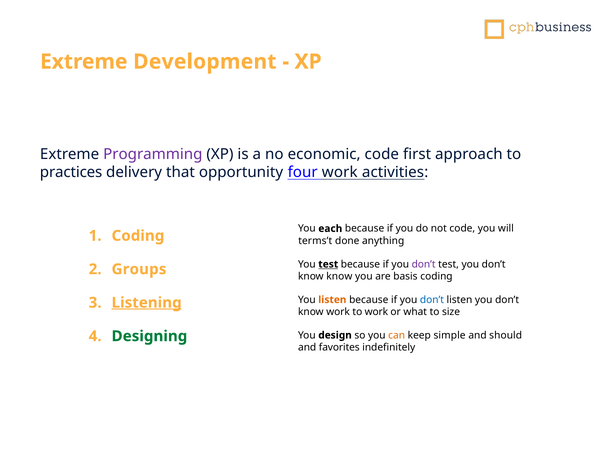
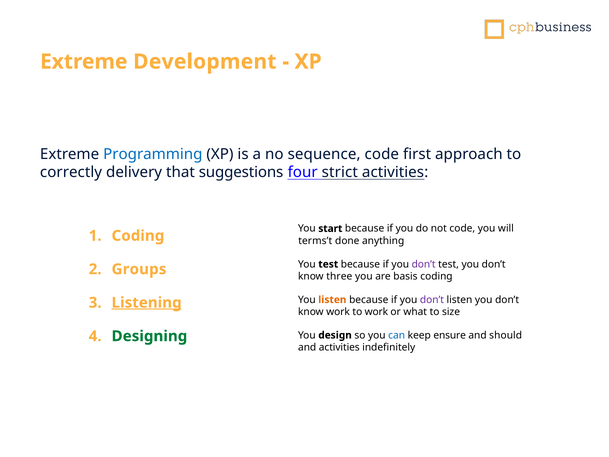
Programming colour: purple -> blue
economic: economic -> sequence
practices: practices -> correctly
opportunity: opportunity -> suggestions
four work: work -> strict
each: each -> start
test at (328, 264) underline: present -> none
know know: know -> three
don’t at (432, 300) colour: blue -> purple
can colour: orange -> blue
simple: simple -> ensure
and favorites: favorites -> activities
